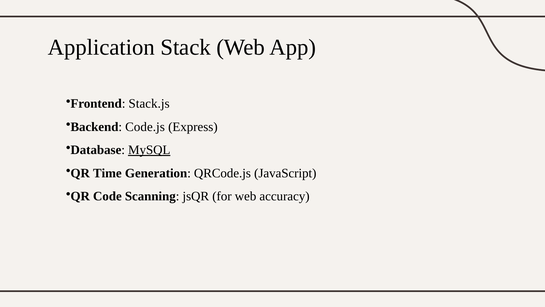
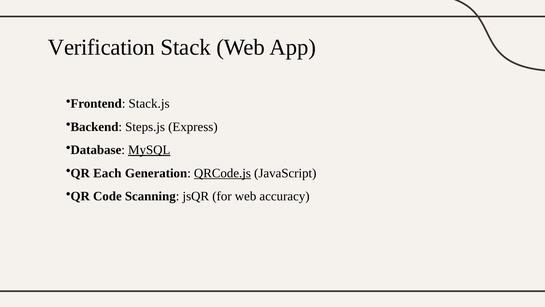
Application: Application -> Verification
Code.js: Code.js -> Steps.js
Time: Time -> Each
QRCode.js underline: none -> present
